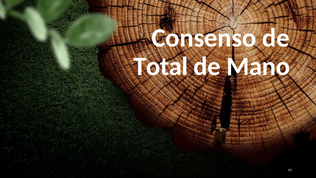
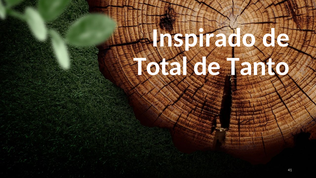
Consenso: Consenso -> Inspirado
Mano: Mano -> Tanto
